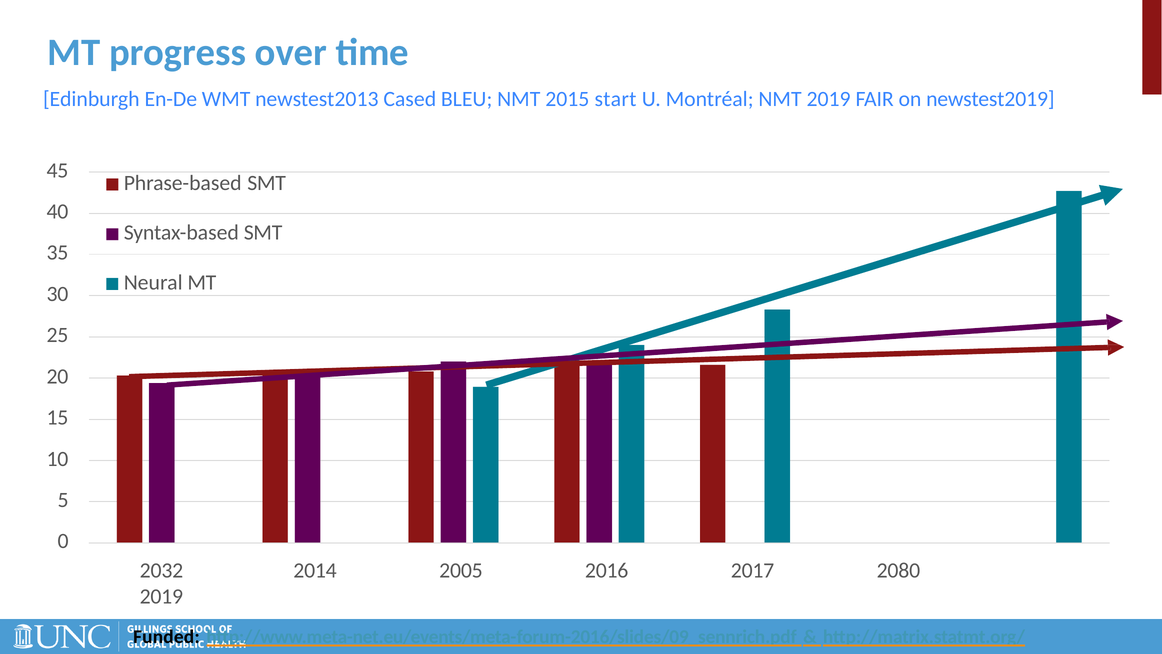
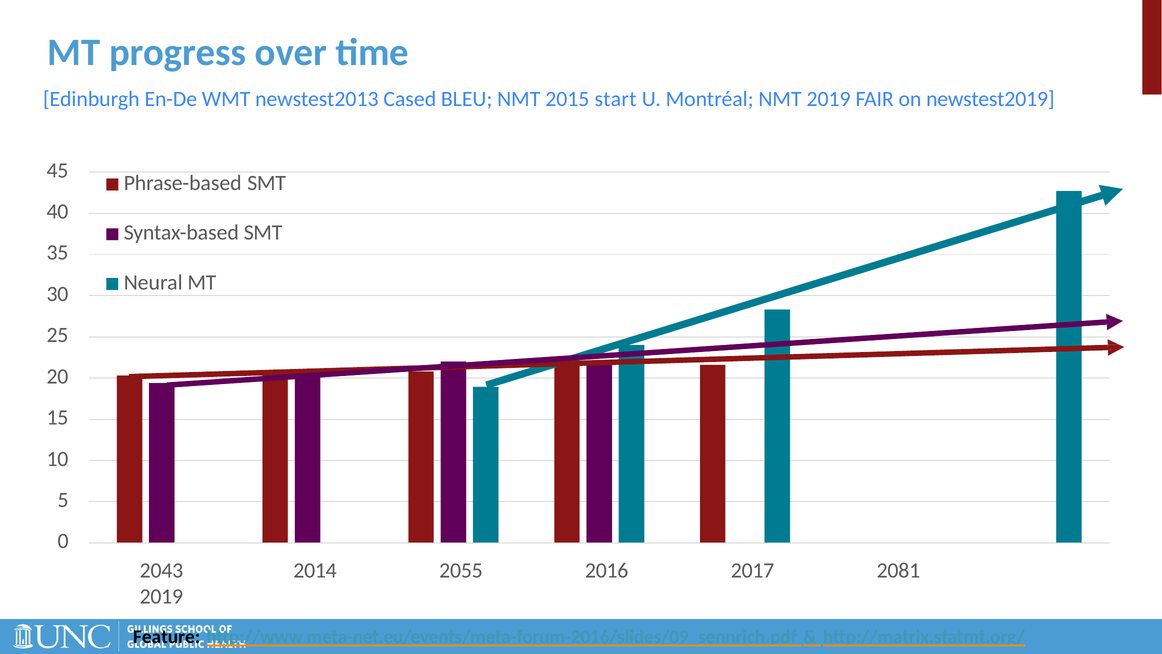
2032: 2032 -> 2043
2005: 2005 -> 2055
2080: 2080 -> 2081
Funded: Funded -> Feature
